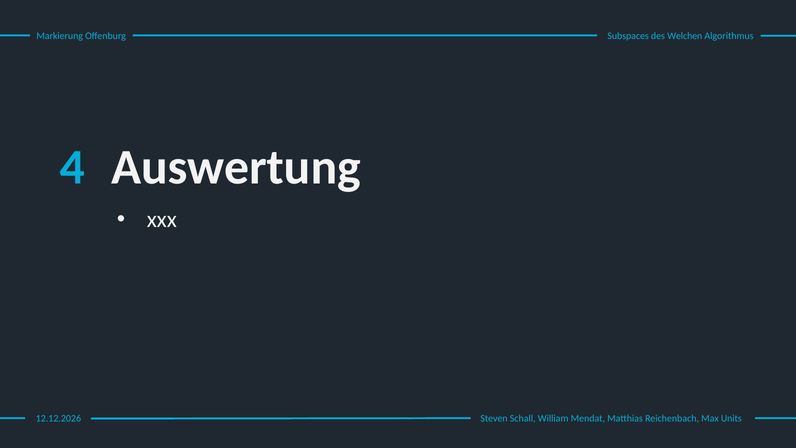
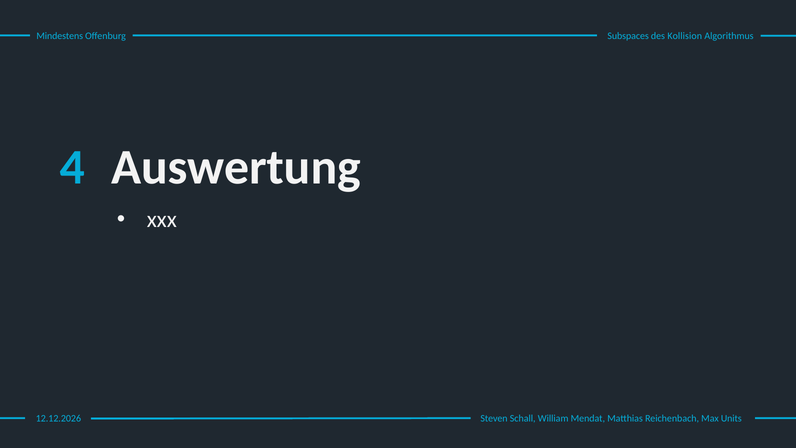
Markierung: Markierung -> Mindestens
Welchen: Welchen -> Kollision
